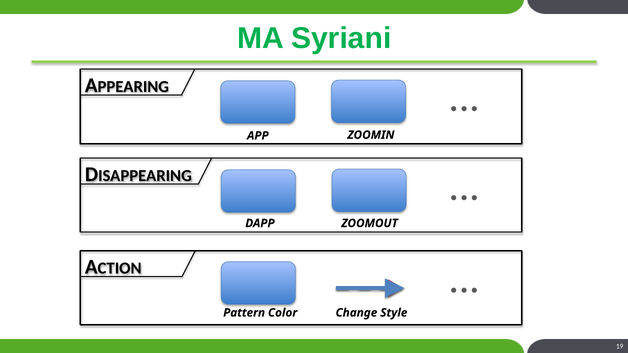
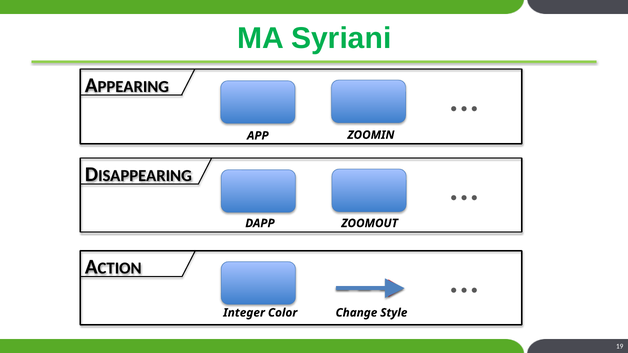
Pattern: Pattern -> Integer
